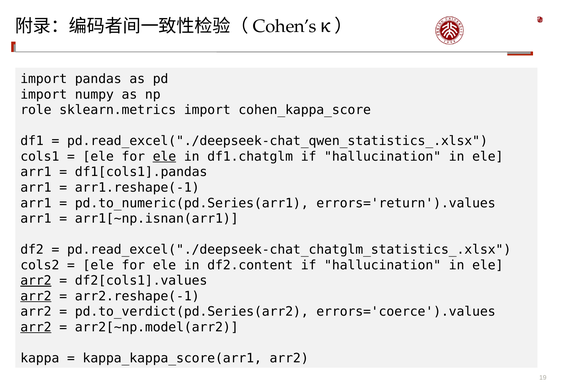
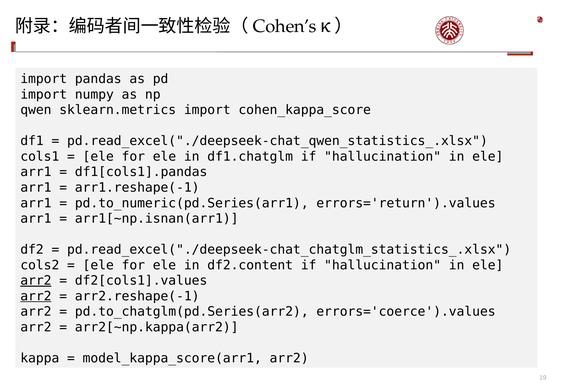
role: role -> qwen
ele at (164, 157) underline: present -> none
pd.to_verdict(pd.Series(arr2: pd.to_verdict(pd.Series(arr2 -> pd.to_chatglm(pd.Series(arr2
arr2 at (36, 328) underline: present -> none
arr2[~np.model(arr2: arr2[~np.model(arr2 -> arr2[~np.kappa(arr2
kappa_kappa_score(arr1: kappa_kappa_score(arr1 -> model_kappa_score(arr1
